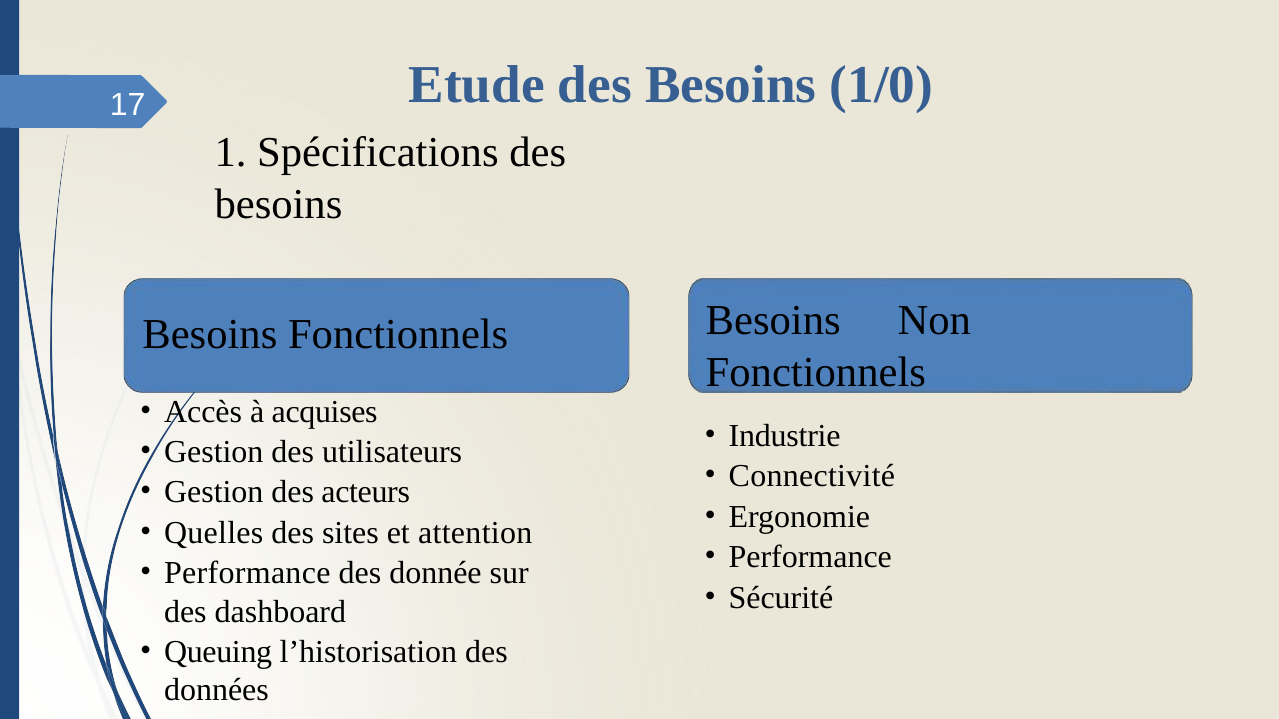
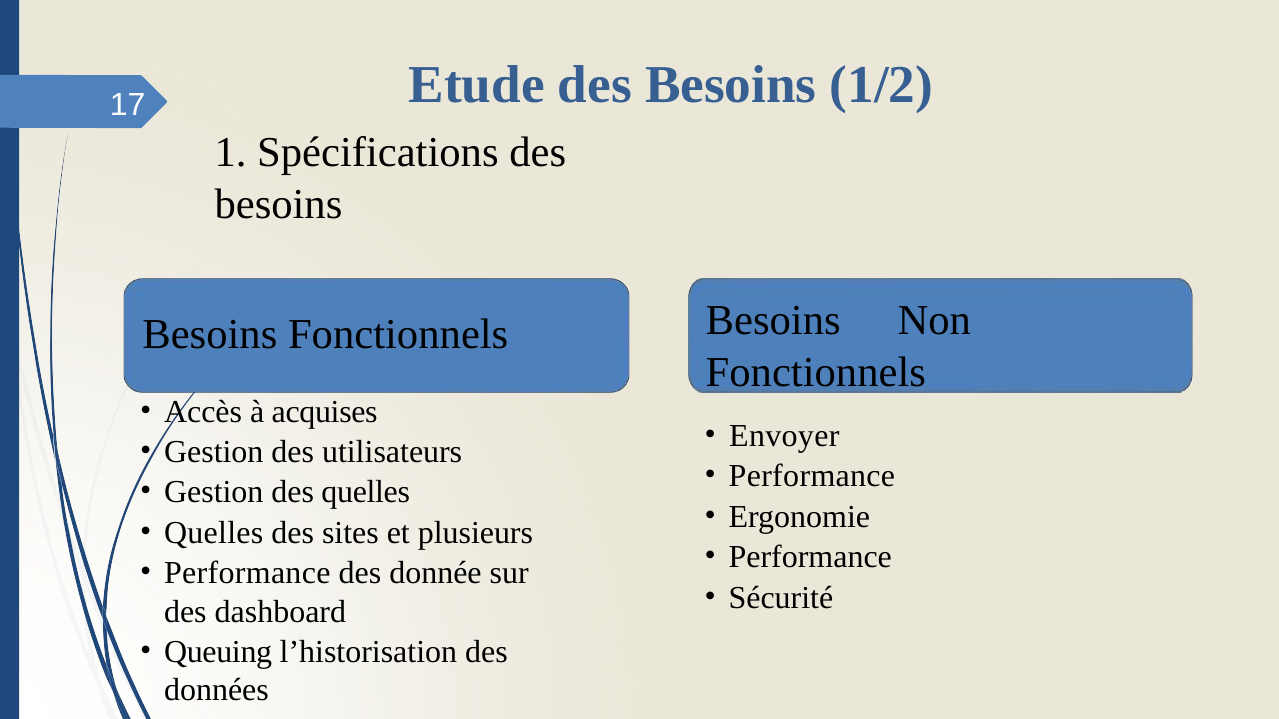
1/0: 1/0 -> 1/2
Industrie: Industrie -> Envoyer
Connectivité at (812, 477): Connectivité -> Performance
des acteurs: acteurs -> quelles
attention: attention -> plusieurs
